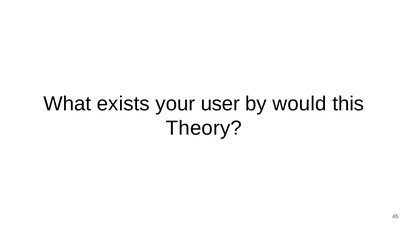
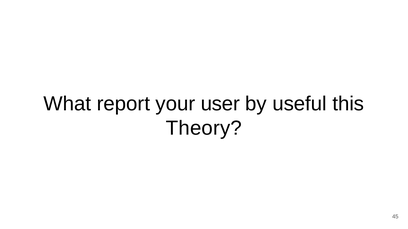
exists: exists -> report
would: would -> useful
